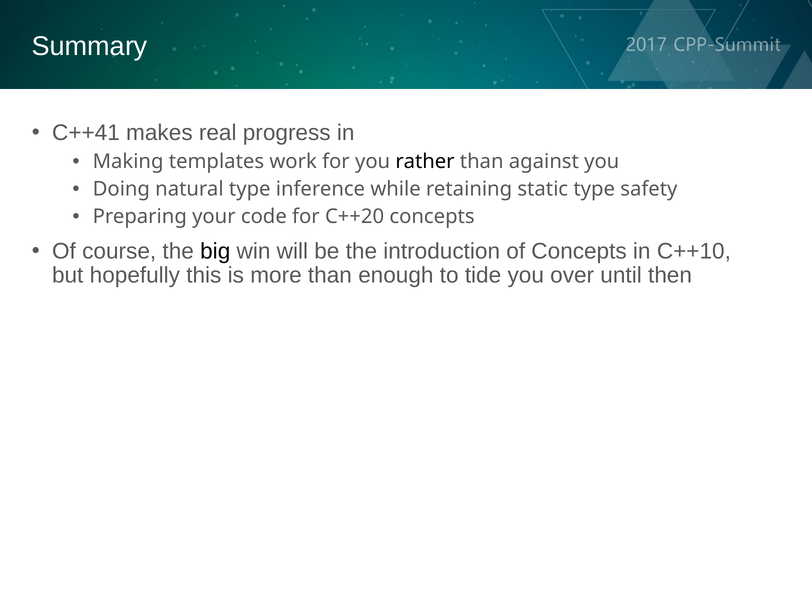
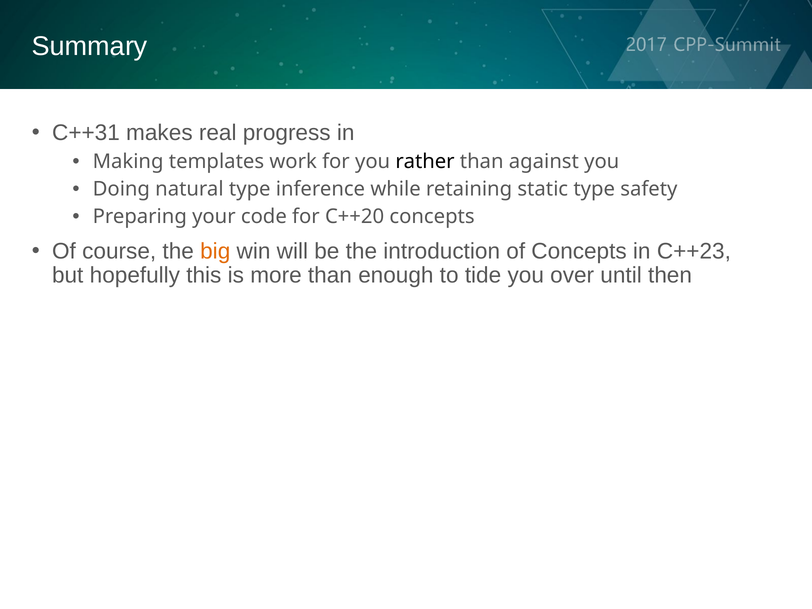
C++41: C++41 -> C++31
big colour: black -> orange
C++10: C++10 -> C++23
